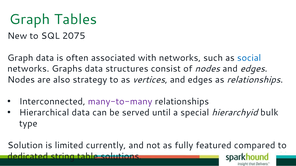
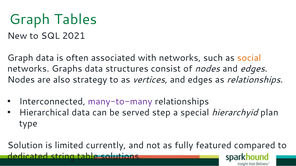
2075: 2075 -> 2021
social colour: blue -> orange
until: until -> step
bulk: bulk -> plan
